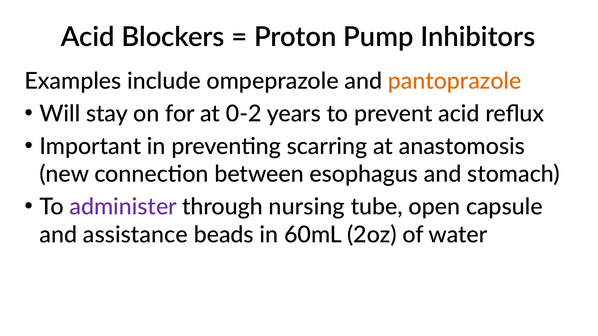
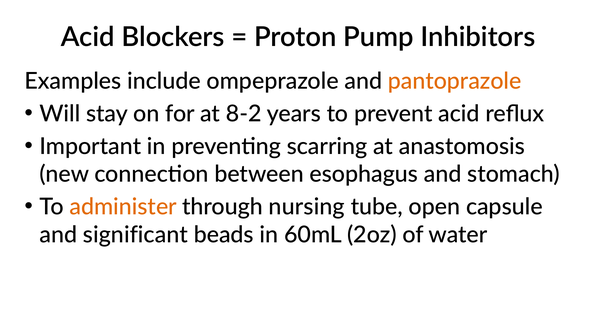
0-2: 0-2 -> 8-2
administer colour: purple -> orange
assistance: assistance -> significant
